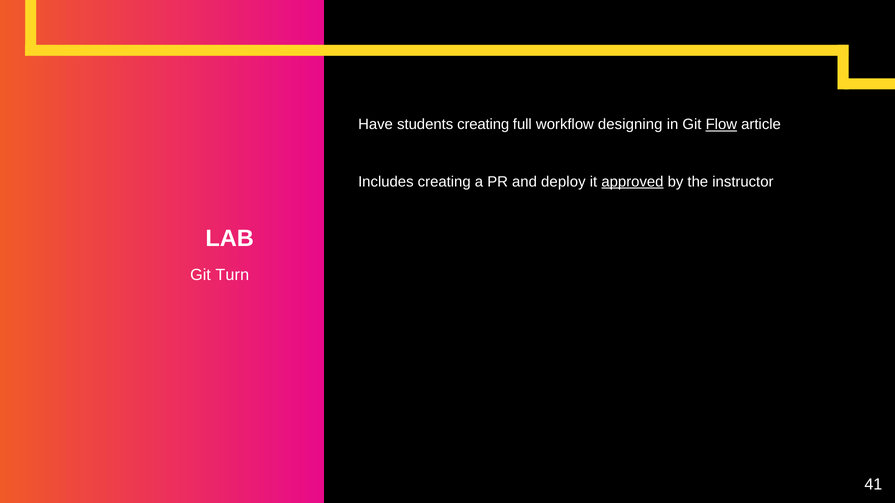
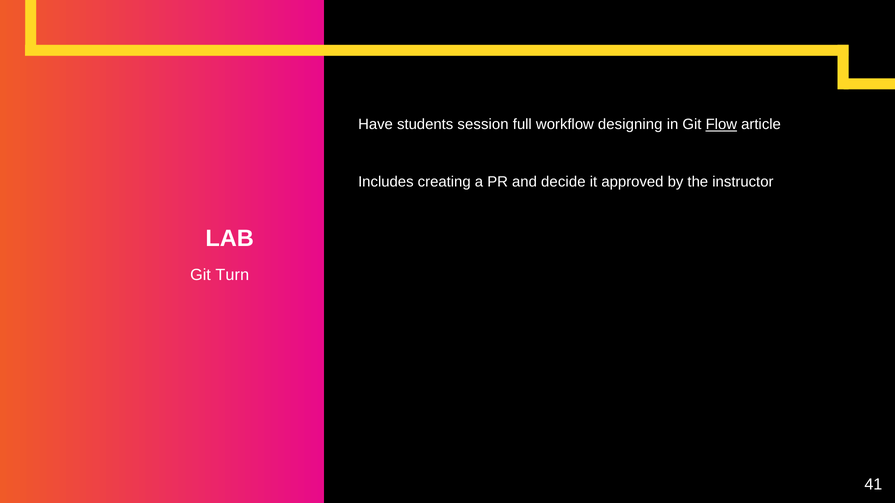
students creating: creating -> session
deploy: deploy -> decide
approved underline: present -> none
